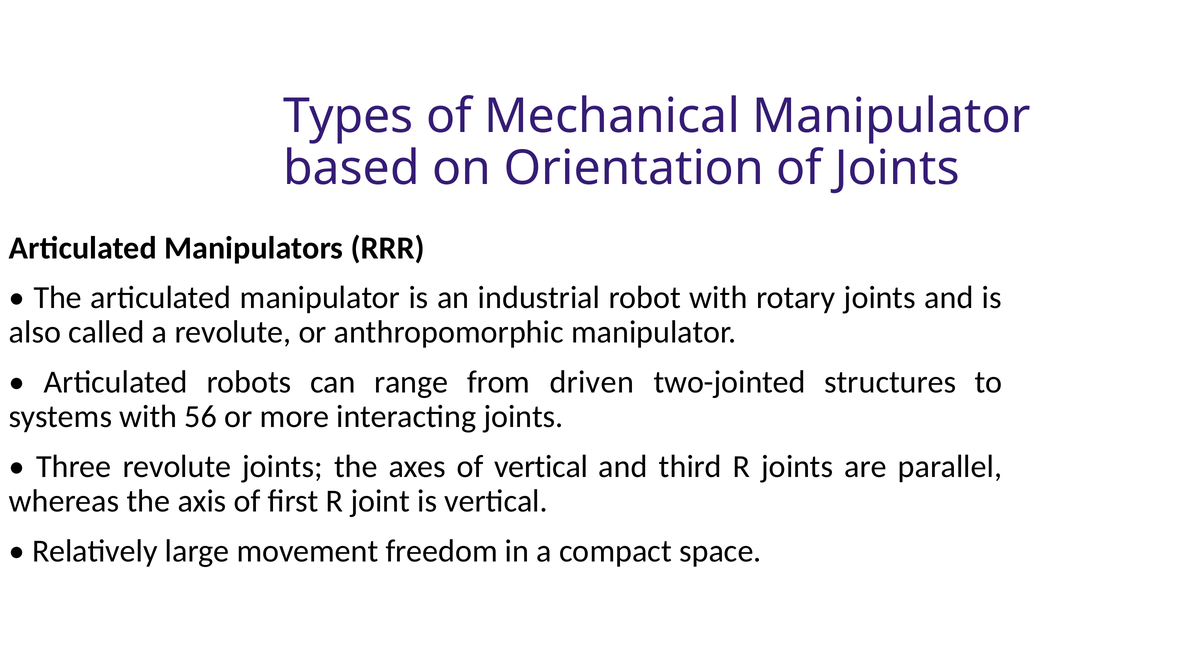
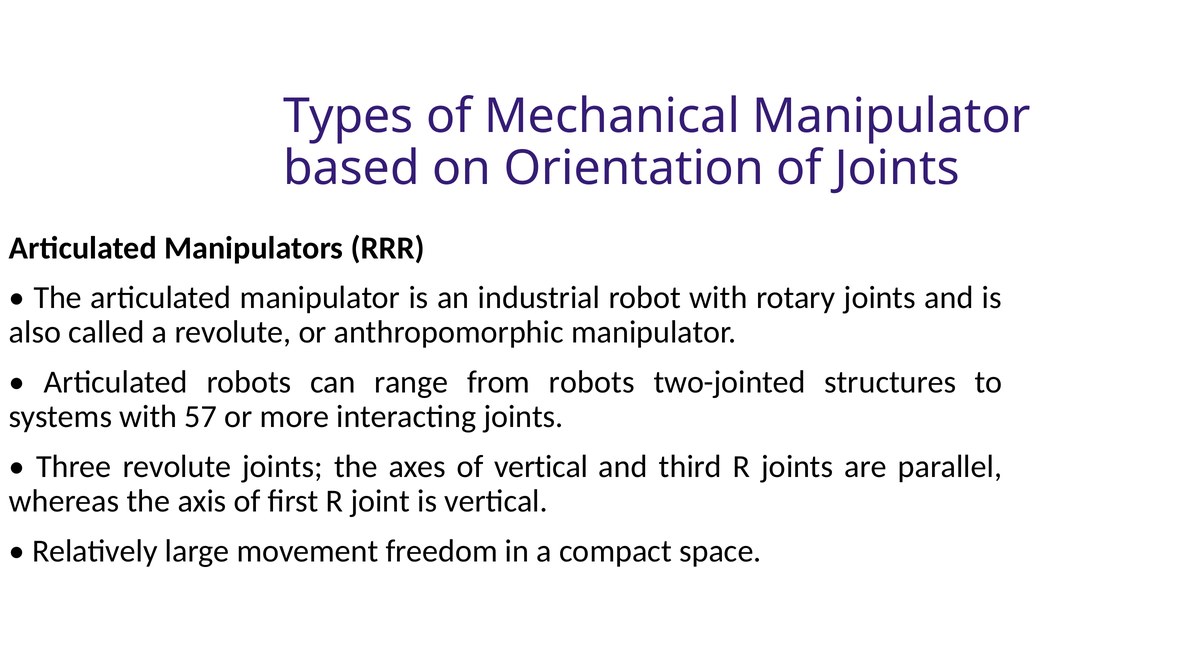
from driven: driven -> robots
56: 56 -> 57
